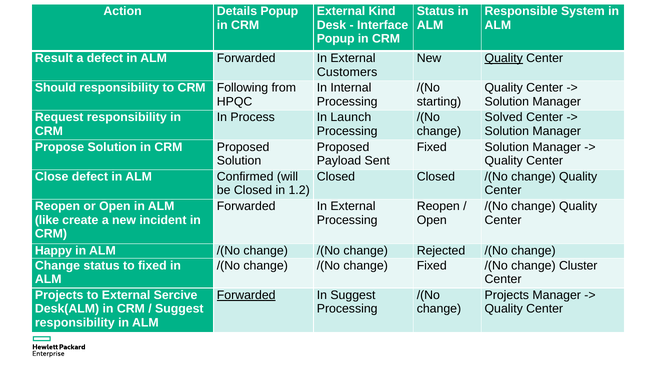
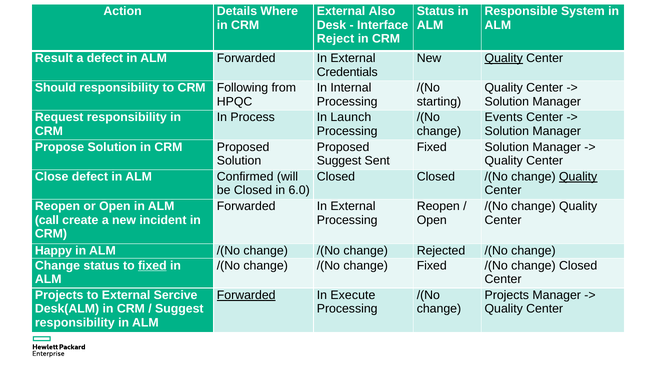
Details Popup: Popup -> Where
Kind: Kind -> Also
Popup at (336, 39): Popup -> Reject
Customers: Customers -> Credentials
Solved: Solved -> Events
Payload at (339, 161): Payload -> Suggest
Quality at (578, 177) underline: none -> present
1.2: 1.2 -> 6.0
like: like -> call
fixed at (152, 265) underline: none -> present
change Cluster: Cluster -> Closed
In Suggest: Suggest -> Execute
